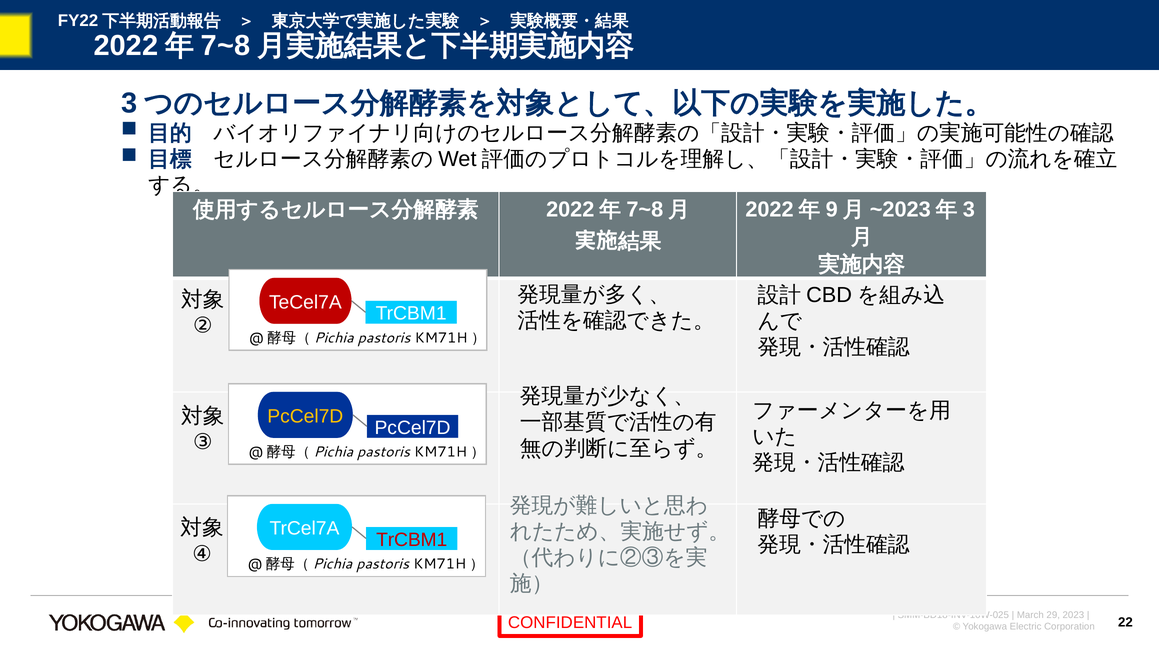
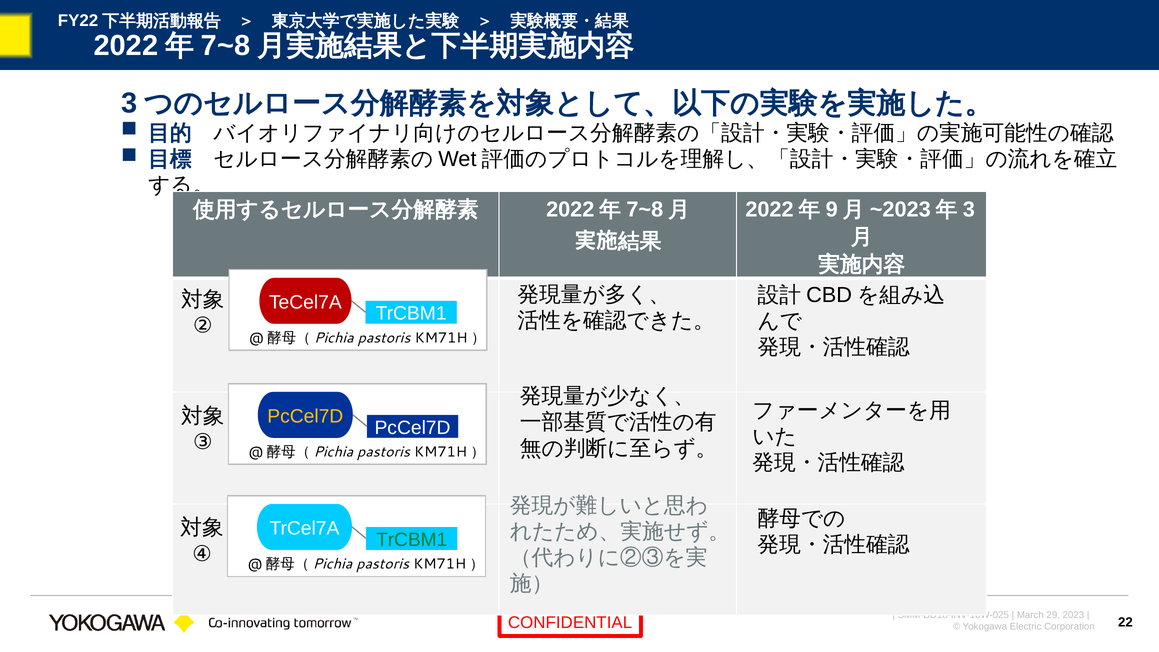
TrCBM1 at (412, 540) colour: red -> green
